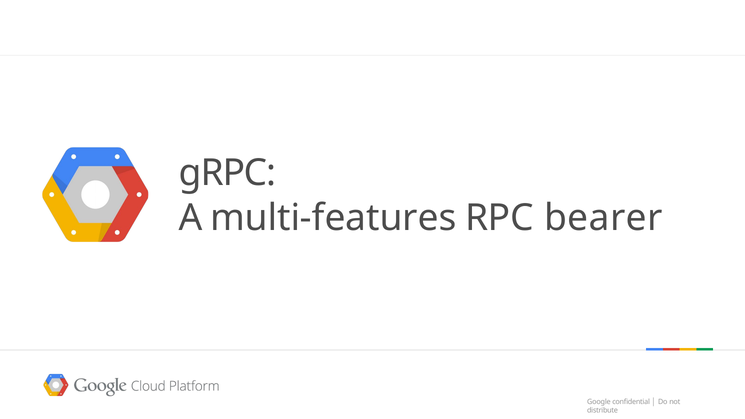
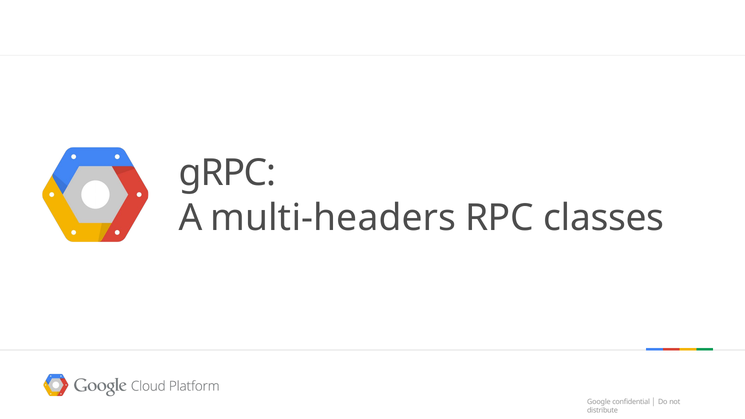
multi-features: multi-features -> multi-headers
bearer: bearer -> classes
